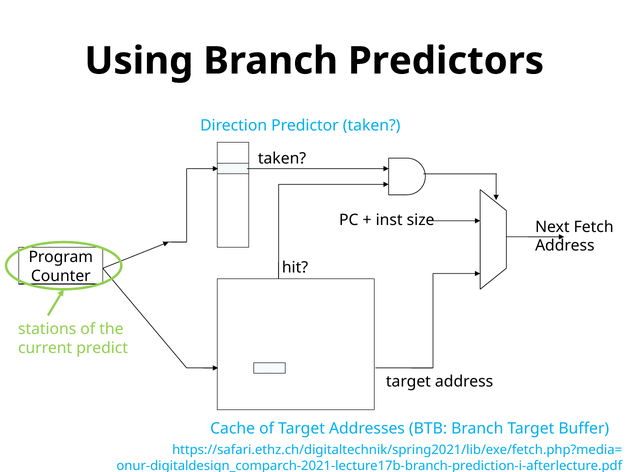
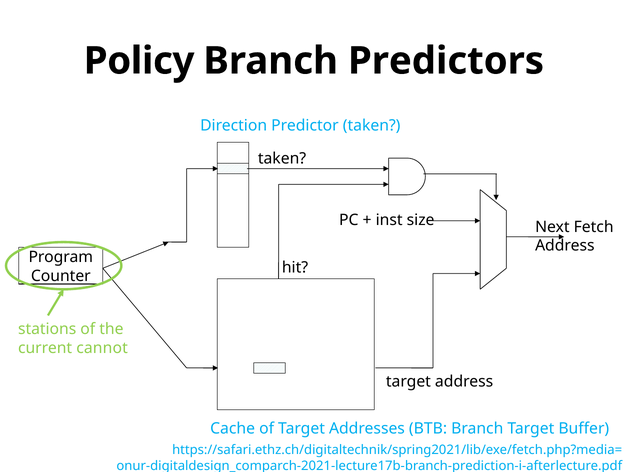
Using: Using -> Policy
predict: predict -> cannot
